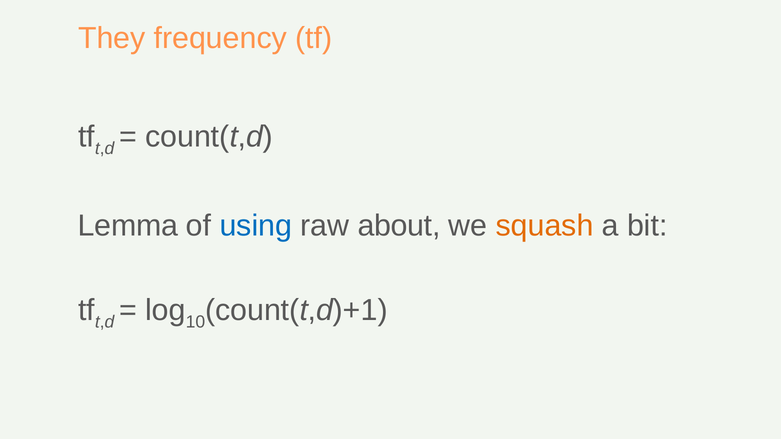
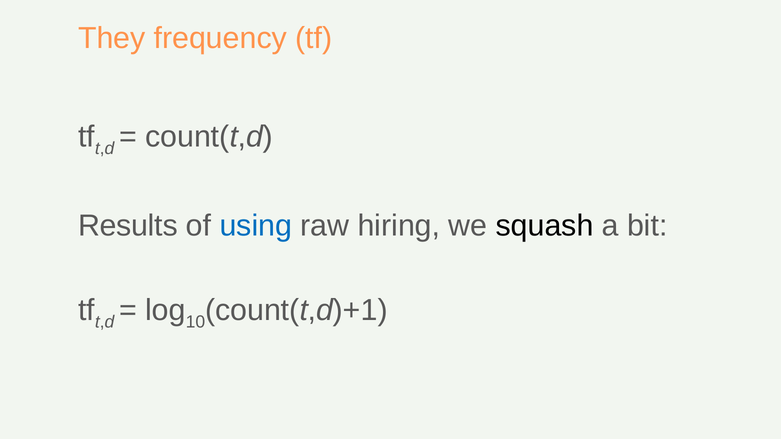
Lemma: Lemma -> Results
about: about -> hiring
squash colour: orange -> black
